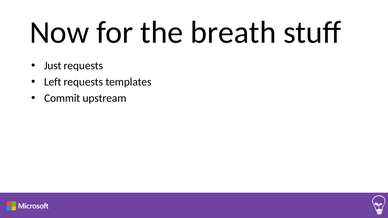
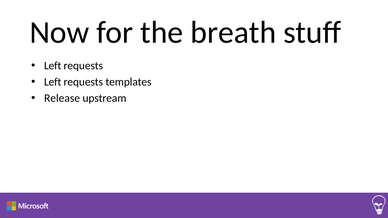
Just at (53, 66): Just -> Left
Commit: Commit -> Release
